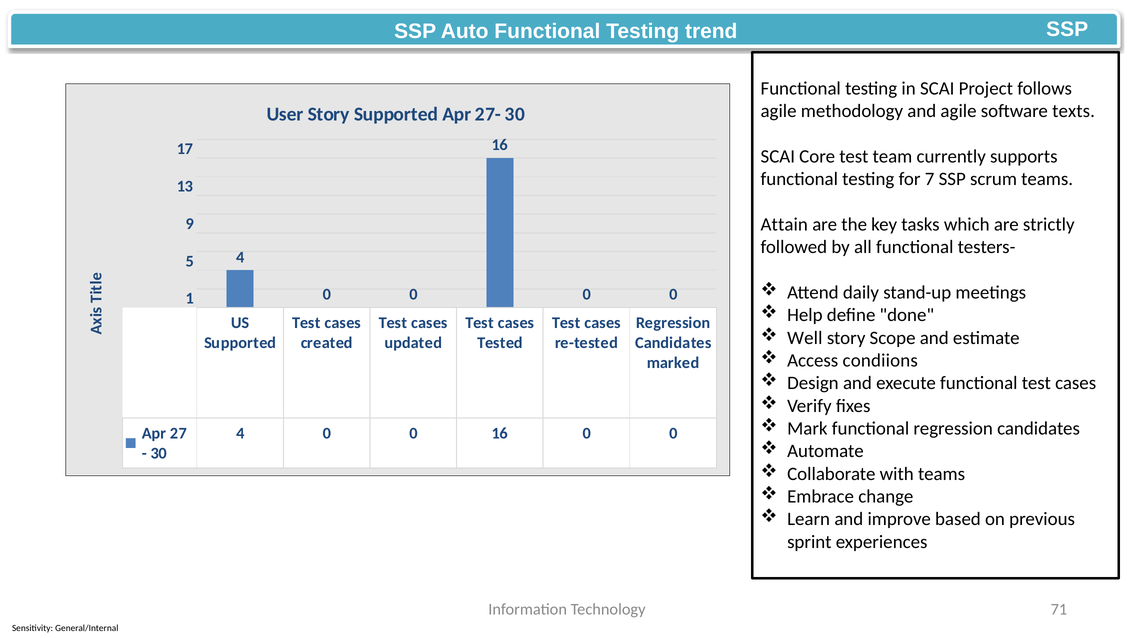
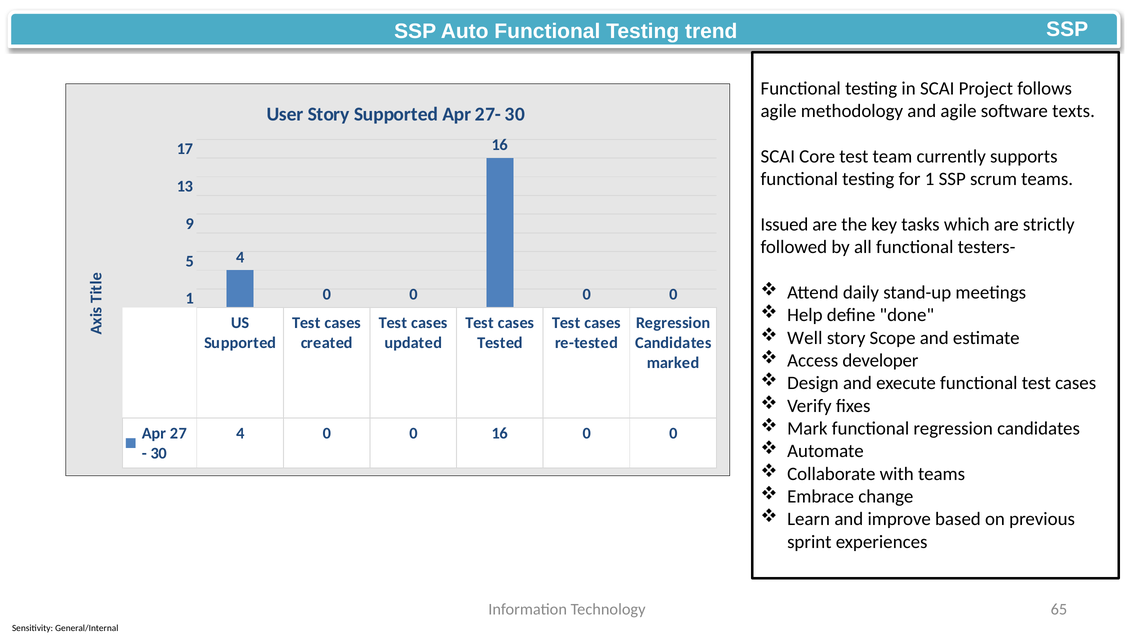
for 7: 7 -> 1
Attain: Attain -> Issued
condiions: condiions -> developer
71: 71 -> 65
